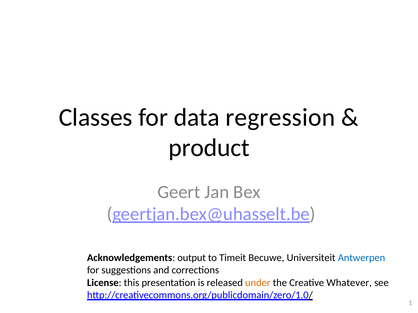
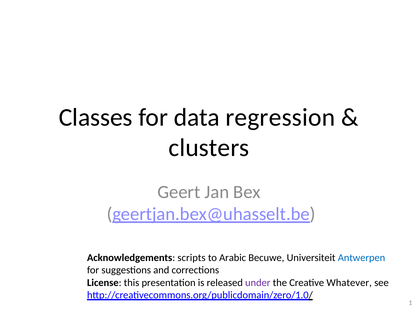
product: product -> clusters
output: output -> scripts
Timeit: Timeit -> Arabic
under colour: orange -> purple
